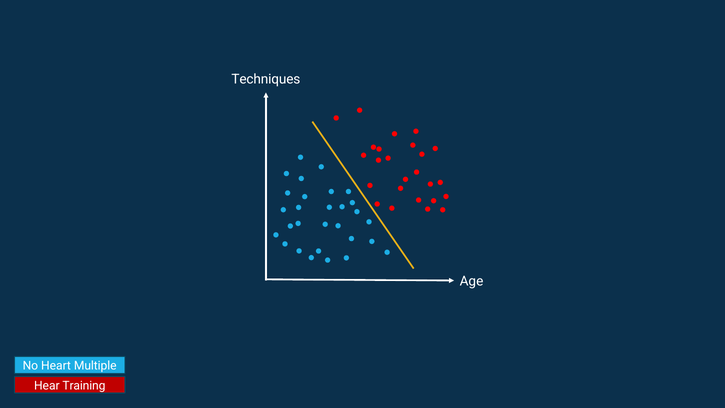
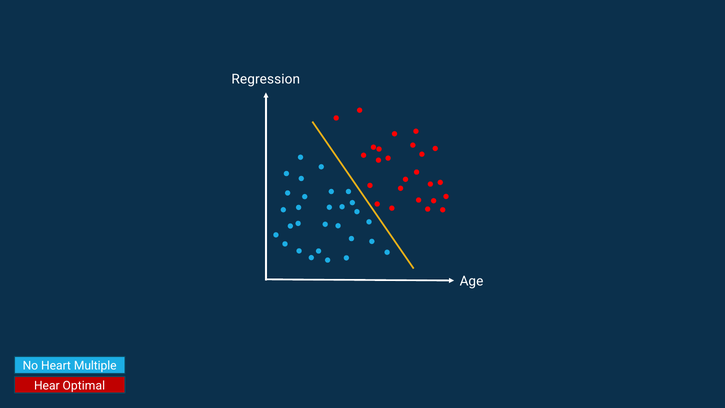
Techniques: Techniques -> Regression
Training: Training -> Optimal
